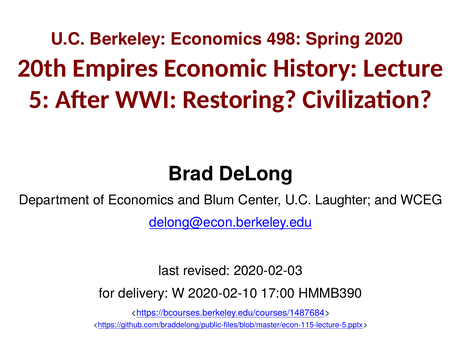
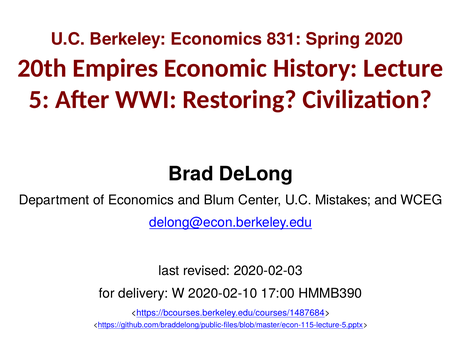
498: 498 -> 831
Laughter: Laughter -> Mistakes
